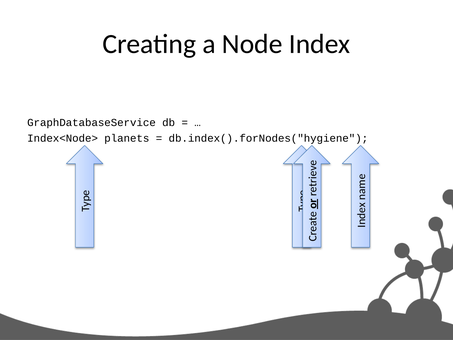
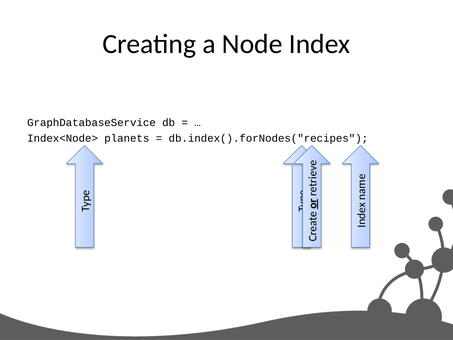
db.index().forNodes("hygiene: db.index().forNodes("hygiene -> db.index().forNodes("recipes
